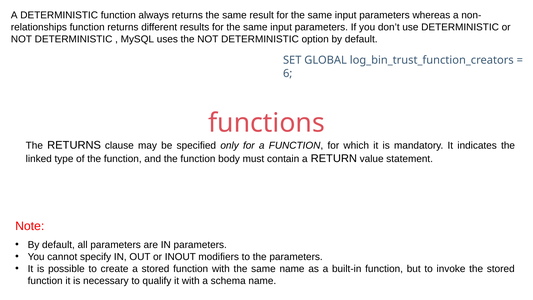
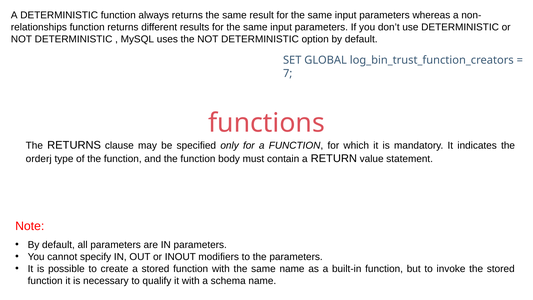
6: 6 -> 7
linked: linked -> orderj
